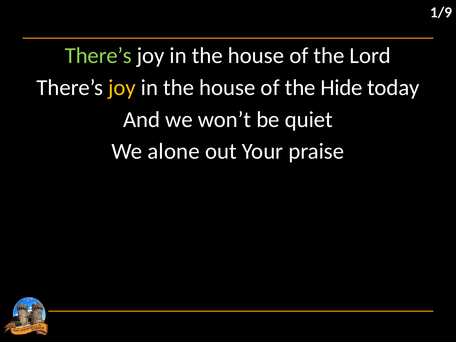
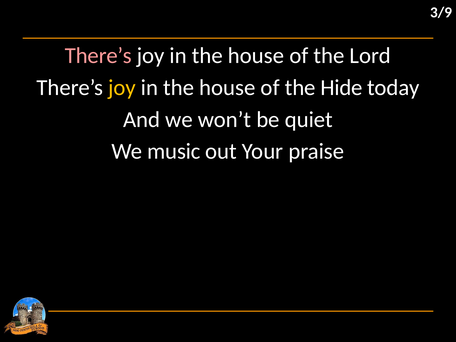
1/9: 1/9 -> 3/9
There’s at (98, 56) colour: light green -> pink
alone: alone -> music
